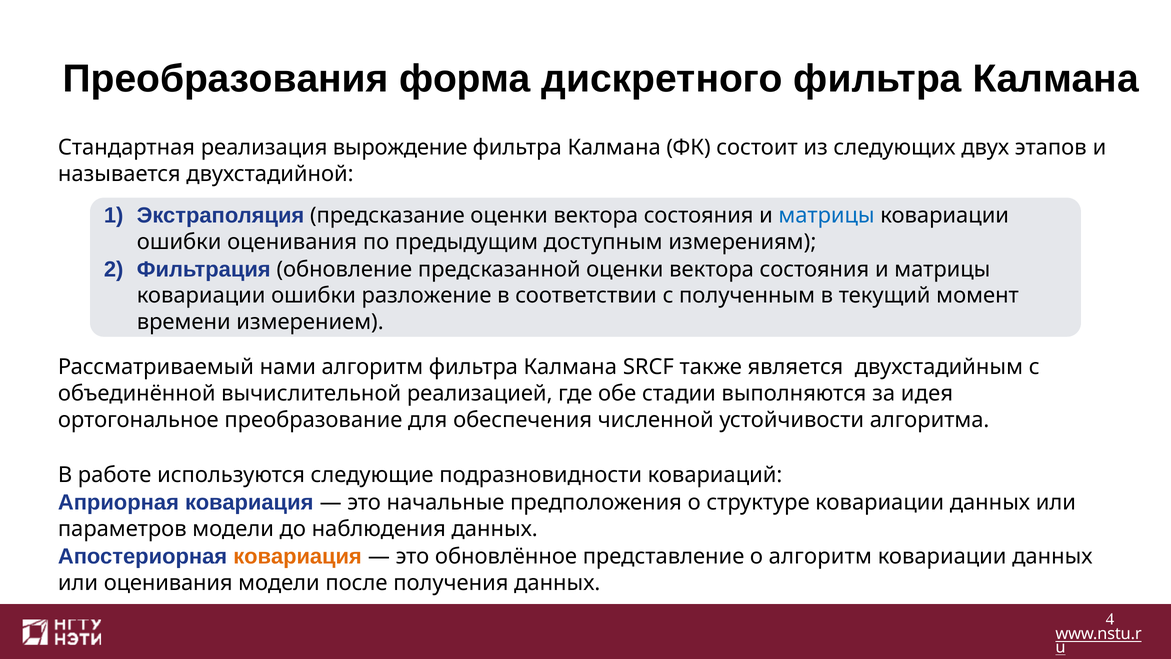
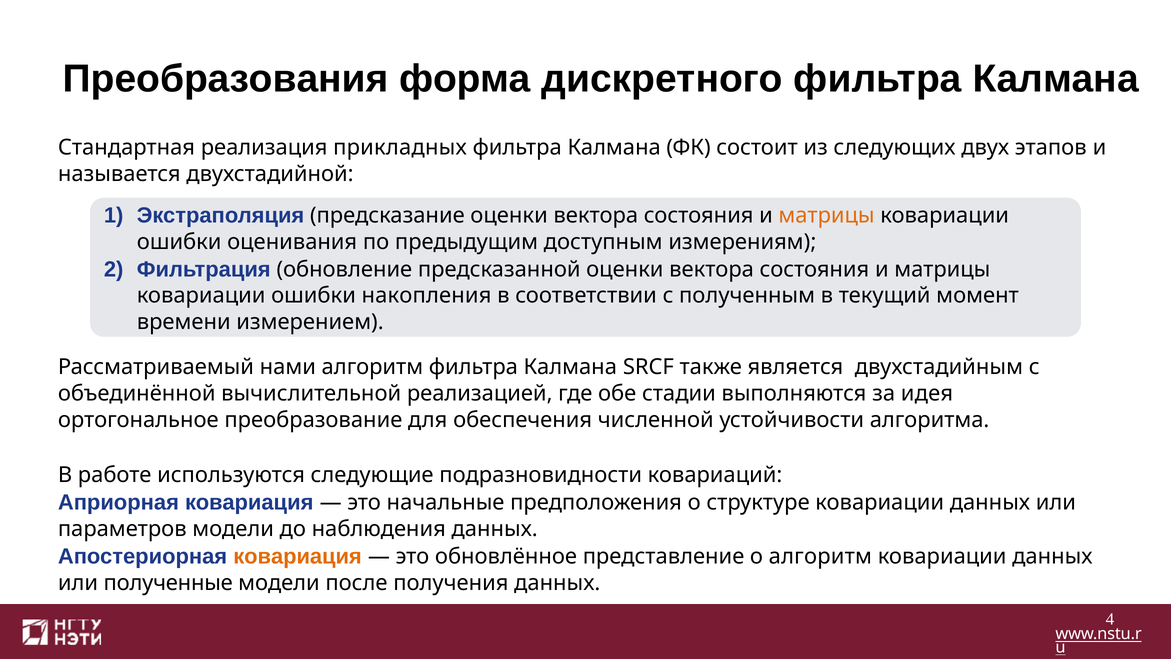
вырождение: вырождение -> прикладных
матрицы at (827, 215) colour: blue -> orange
разложение: разложение -> накопления
или оценивания: оценивания -> полученные
